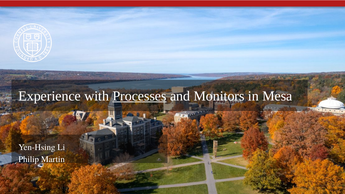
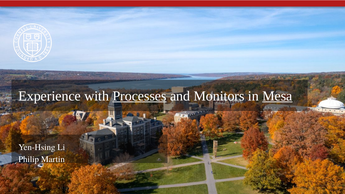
Mesa underline: none -> present
